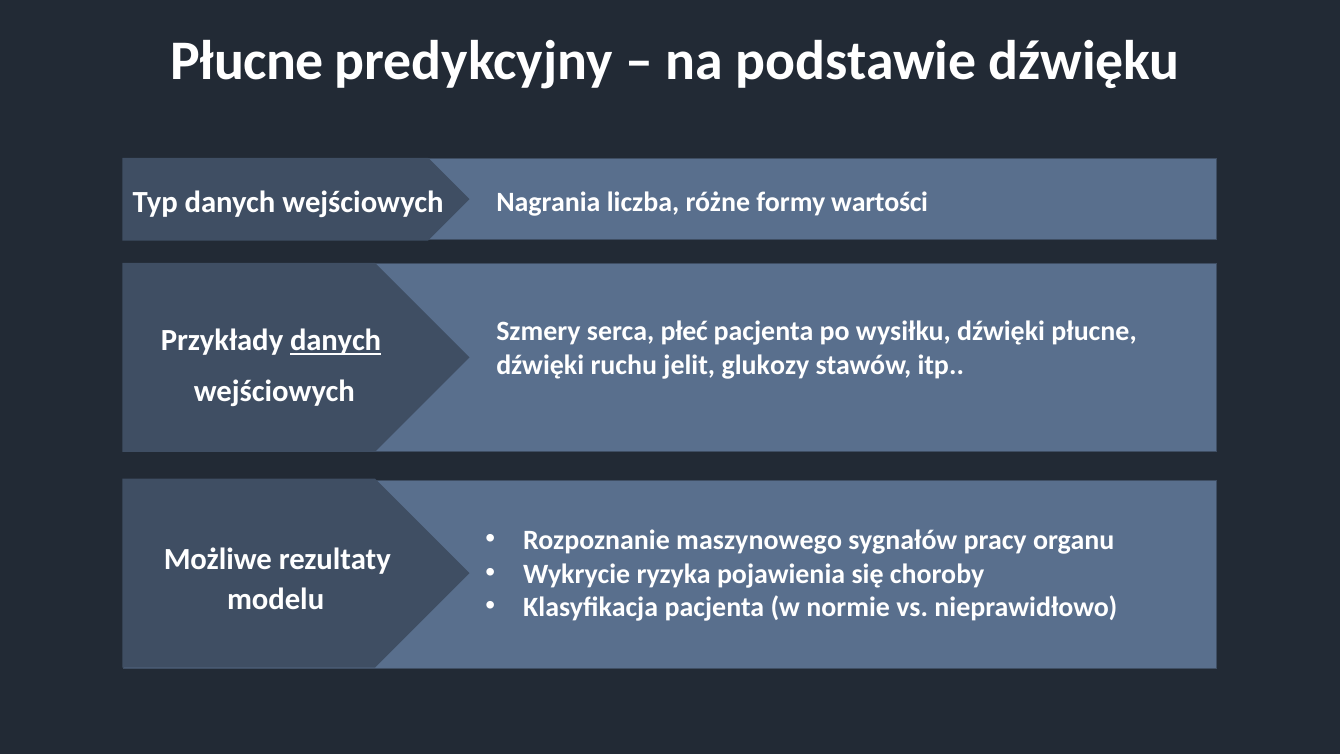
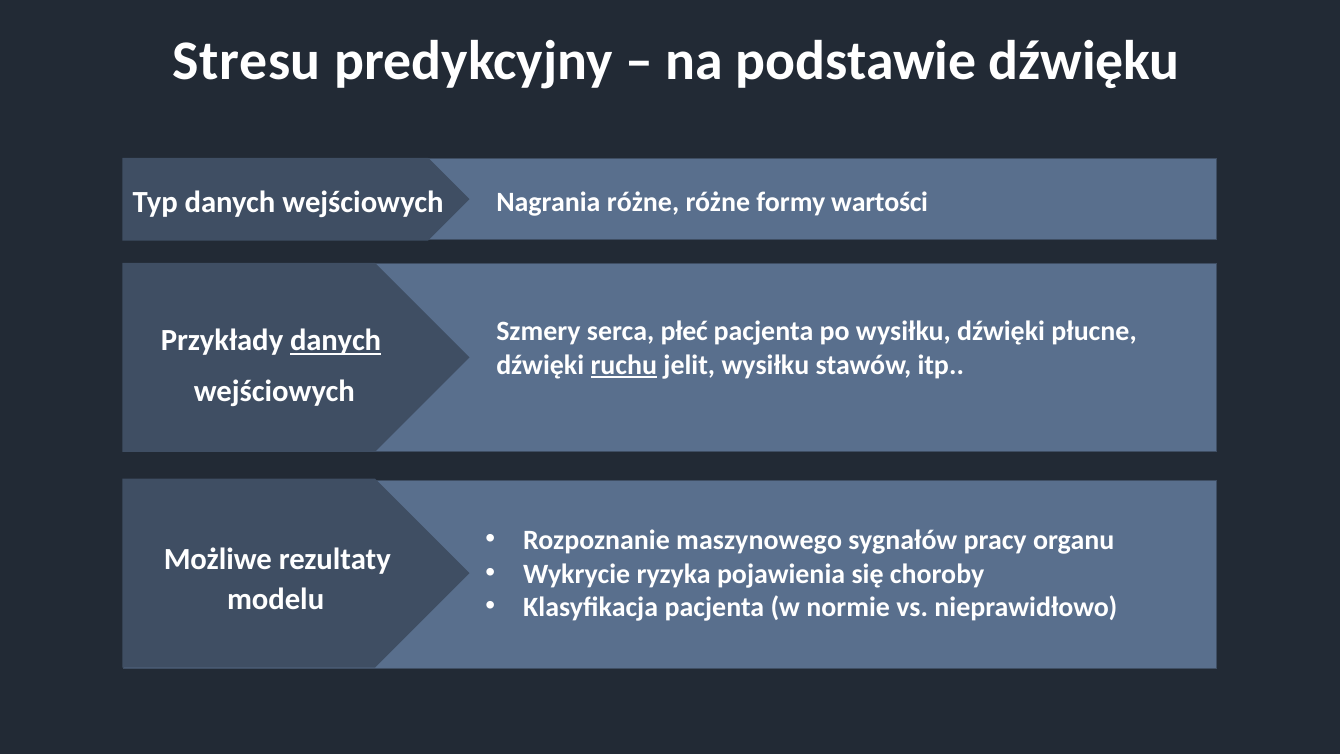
Płucne at (247, 61): Płucne -> Stresu
Nagrania liczba: liczba -> różne
ruchu underline: none -> present
jelit glukozy: glukozy -> wysiłku
